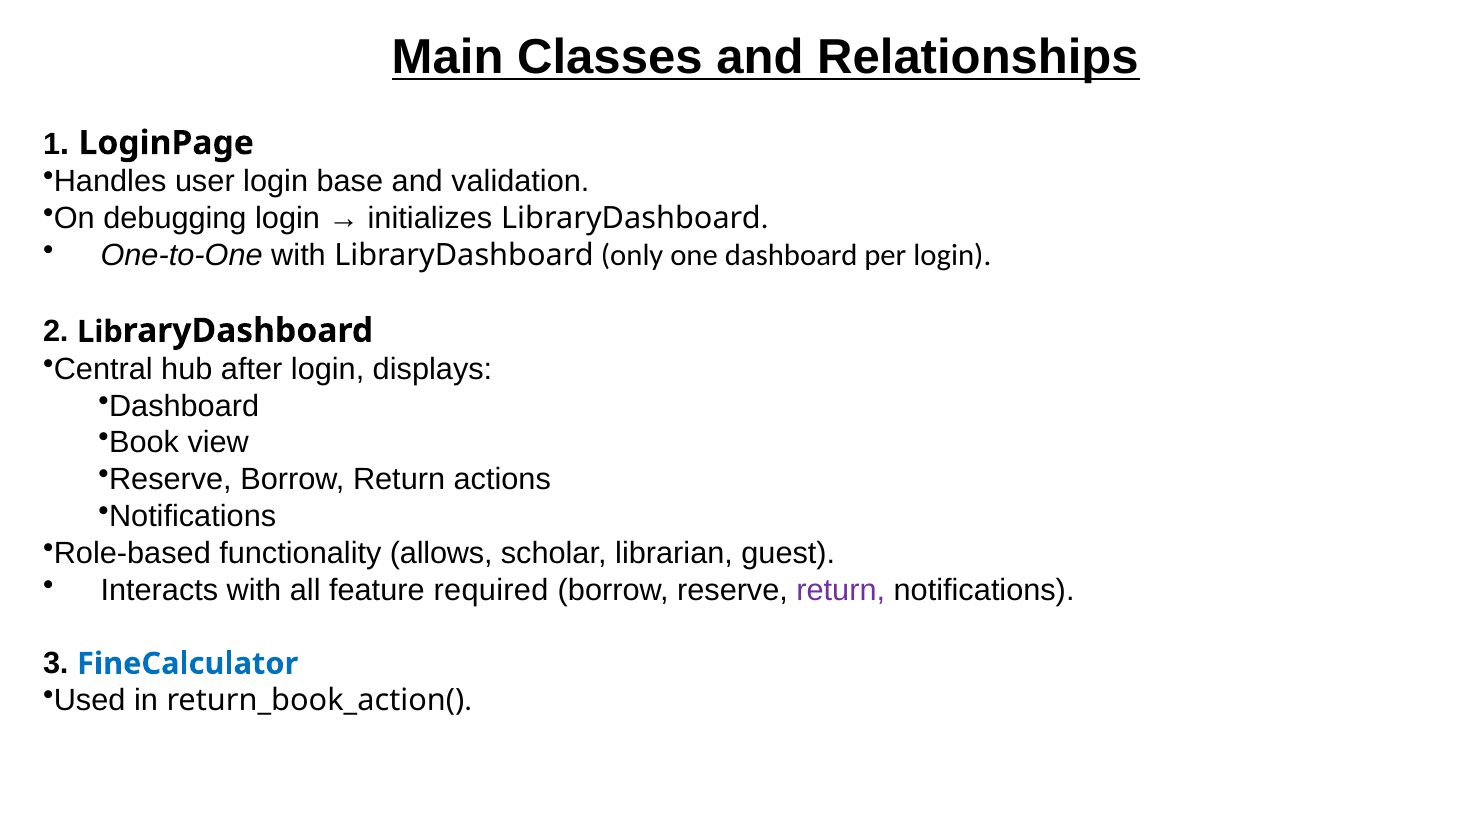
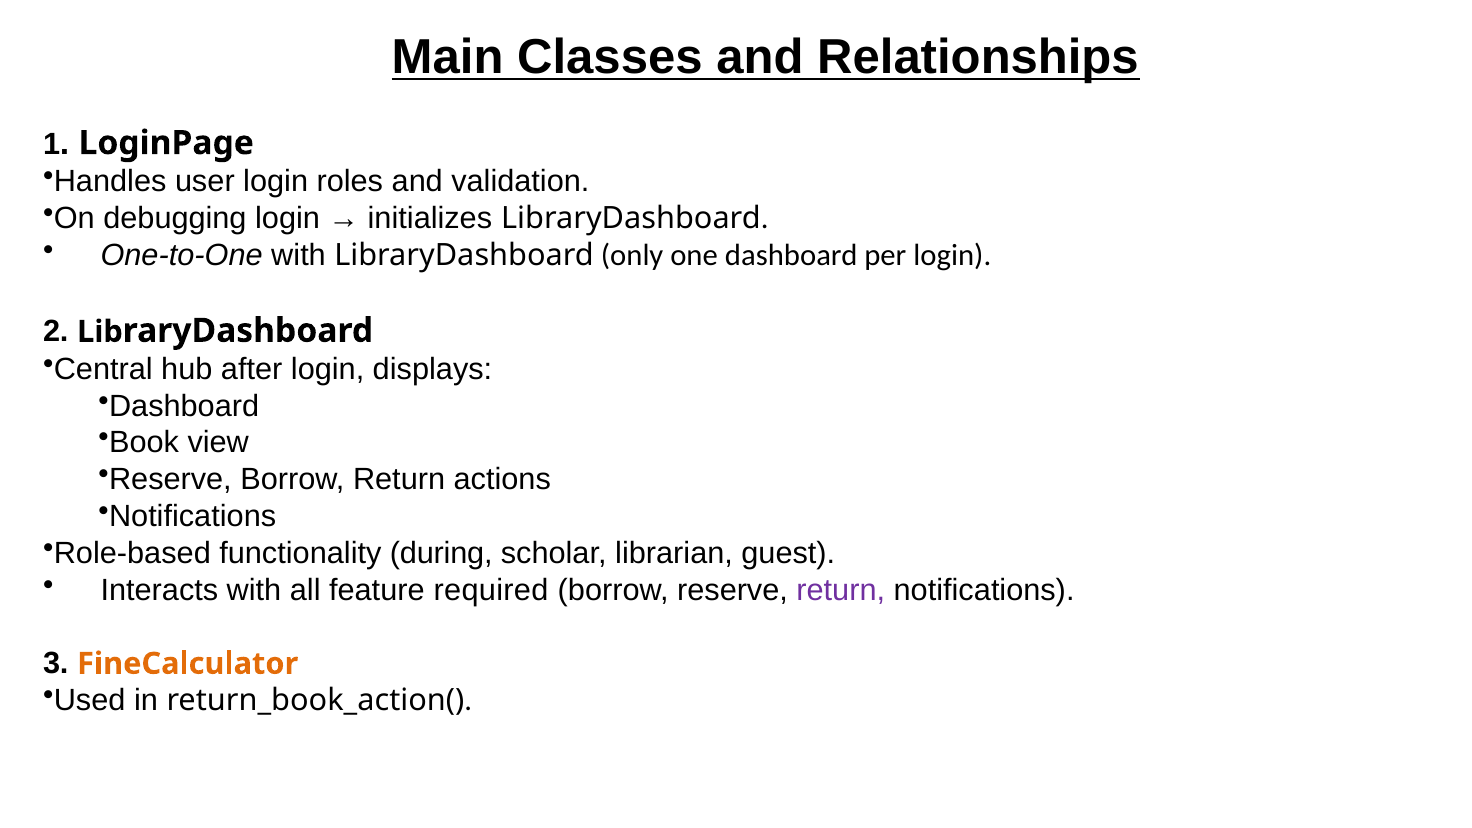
base: base -> roles
allows: allows -> during
FineCalculator colour: blue -> orange
